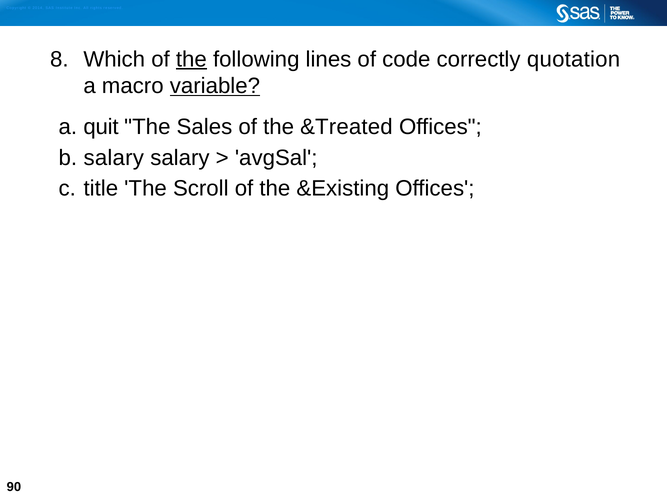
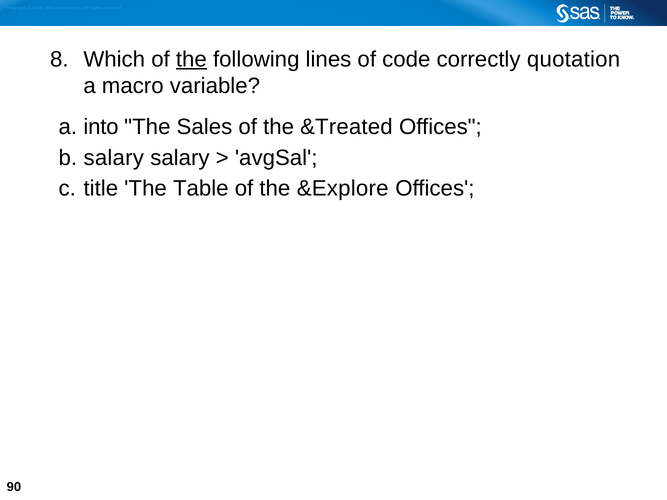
variable underline: present -> none
quit: quit -> into
Scroll: Scroll -> Table
&Existing: &Existing -> &Explore
